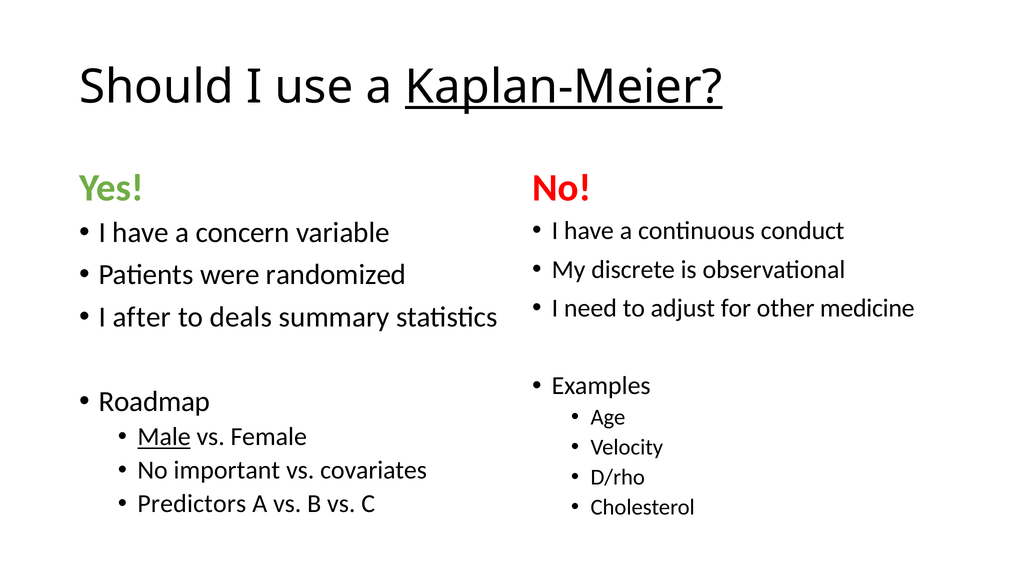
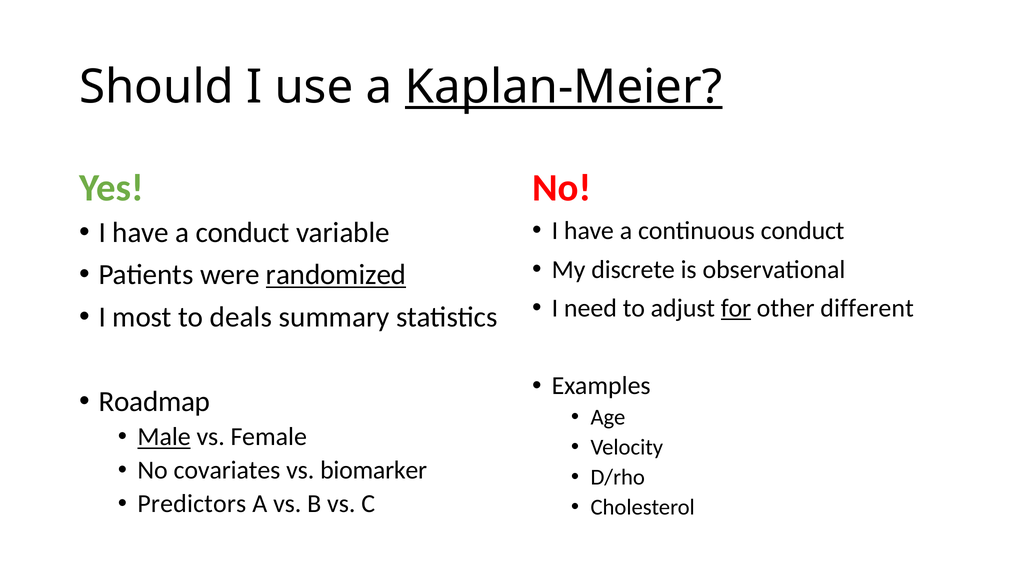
a concern: concern -> conduct
randomized underline: none -> present
for underline: none -> present
medicine: medicine -> different
after: after -> most
important: important -> covariates
covariates: covariates -> biomarker
